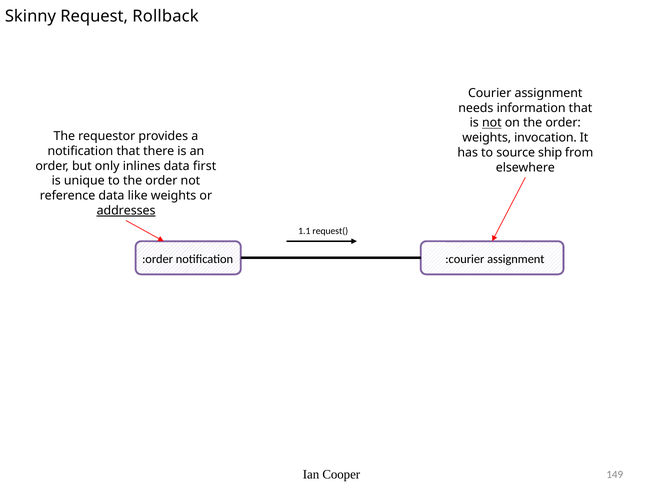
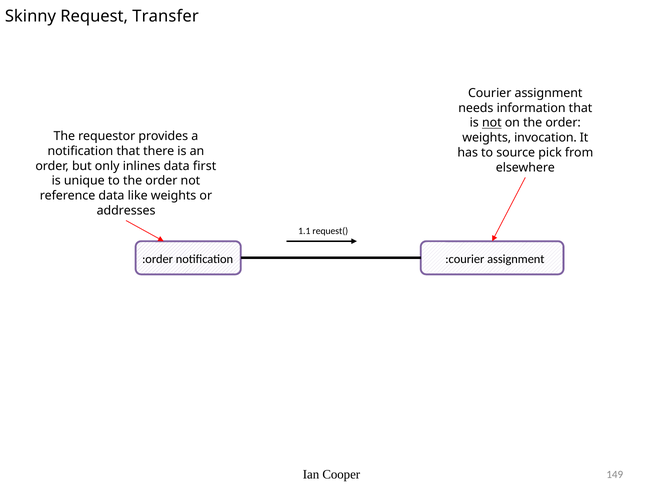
Rollback: Rollback -> Transfer
ship: ship -> pick
addresses underline: present -> none
